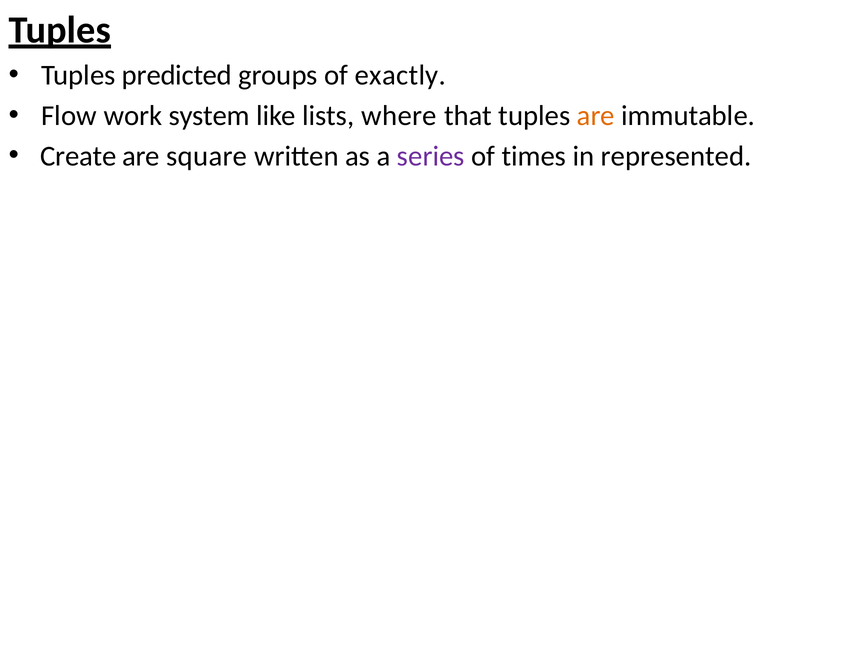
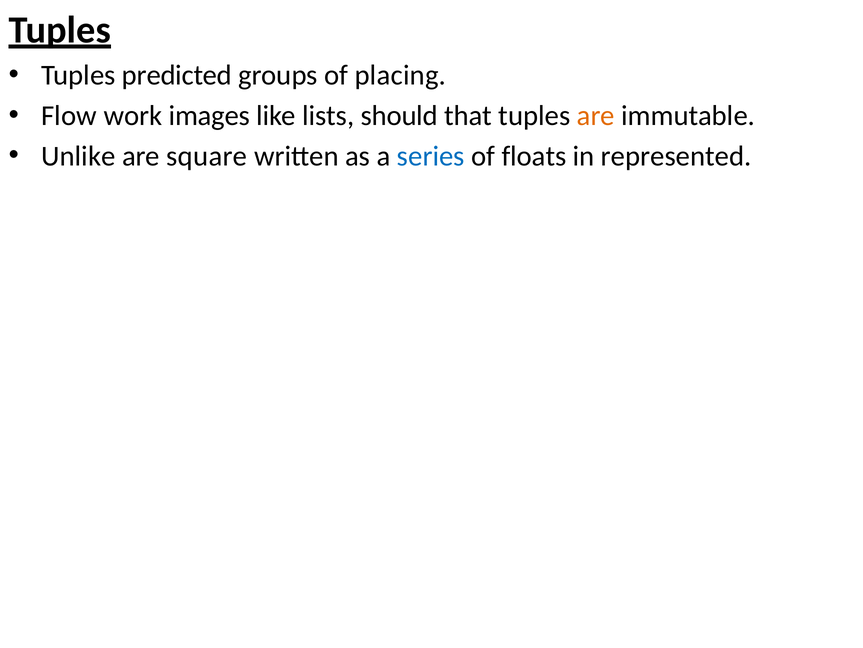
exactly: exactly -> placing
system: system -> images
where: where -> should
Create: Create -> Unlike
series colour: purple -> blue
times: times -> floats
